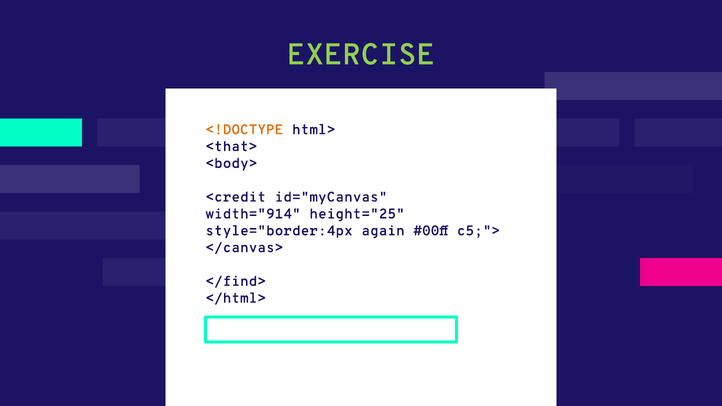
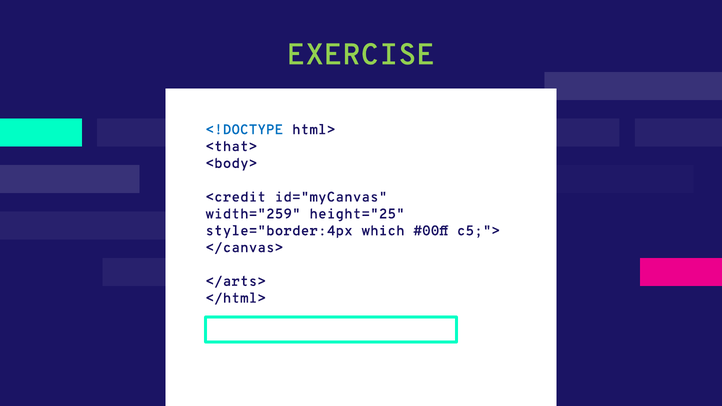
<!DOCTYPE colour: orange -> blue
width="914: width="914 -> width="259
again: again -> which
</find>: </find> -> </arts>
